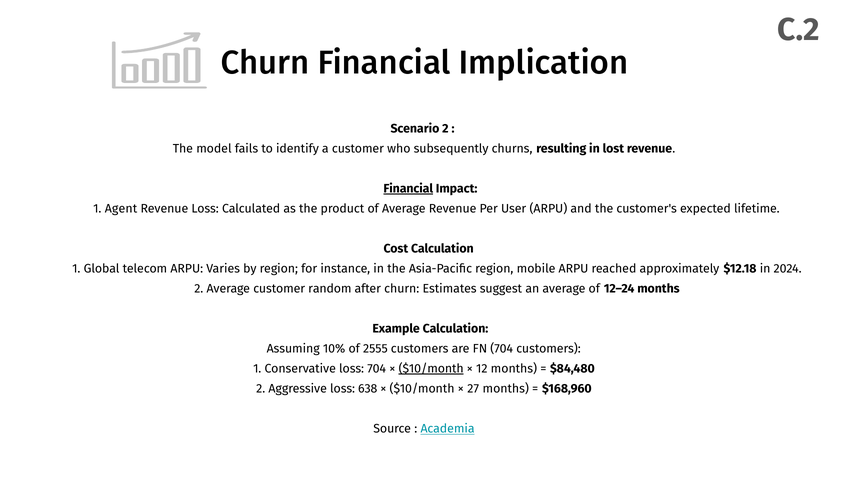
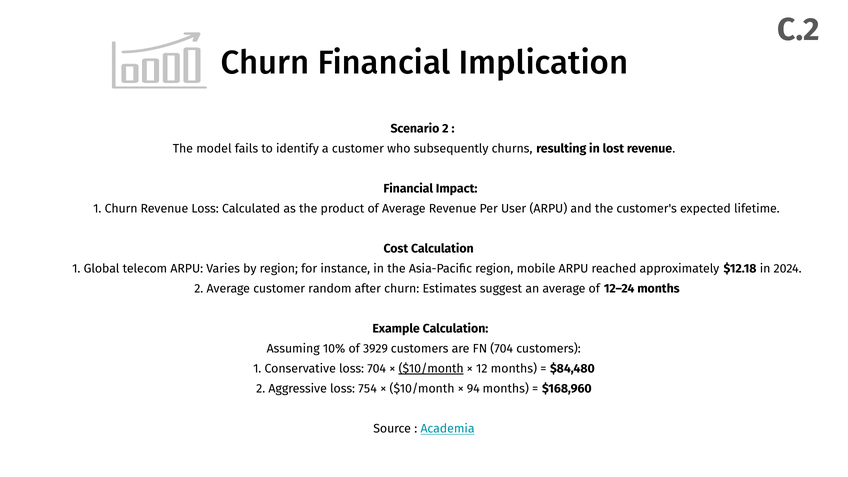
Financial at (408, 189) underline: present -> none
1 Agent: Agent -> Churn
2555: 2555 -> 3929
638: 638 -> 754
27: 27 -> 94
